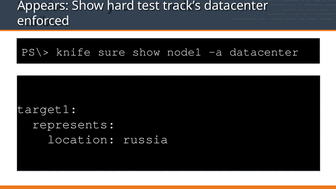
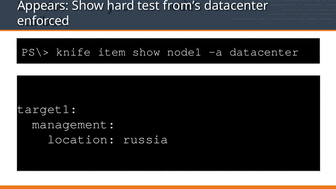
track’s: track’s -> from’s
sure: sure -> item
represents: represents -> management
